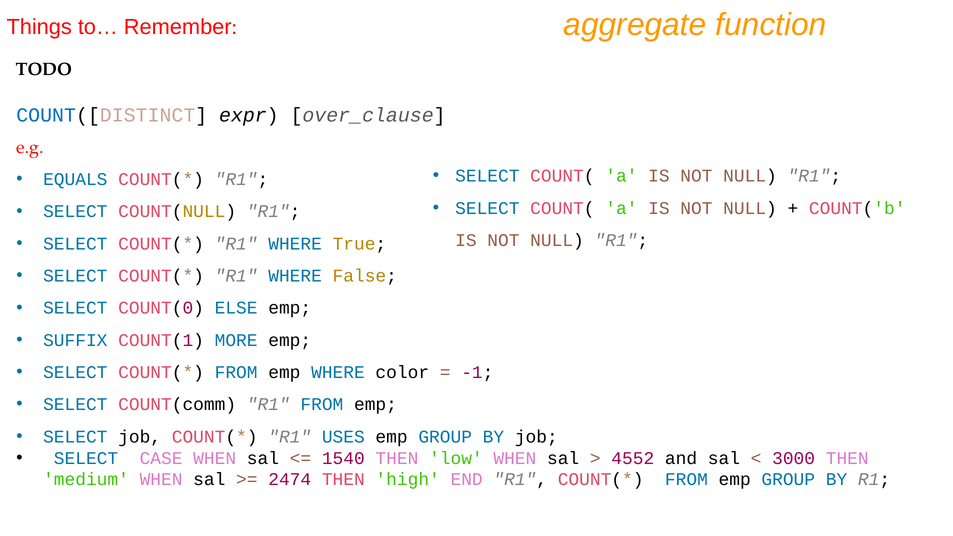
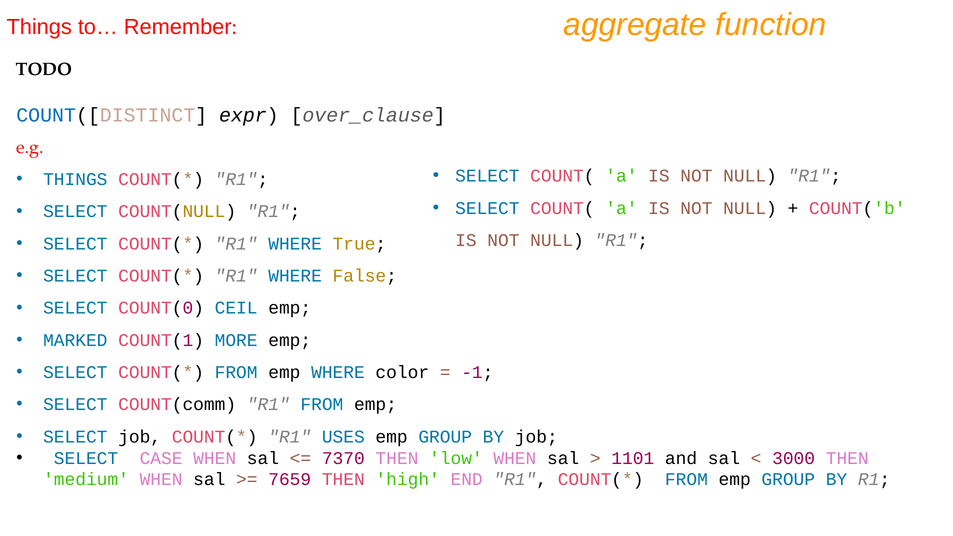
EQUALS at (75, 179): EQUALS -> THINGS
ELSE: ELSE -> CEIL
SUFFIX: SUFFIX -> MARKED
1540: 1540 -> 7370
4552: 4552 -> 1101
2474: 2474 -> 7659
